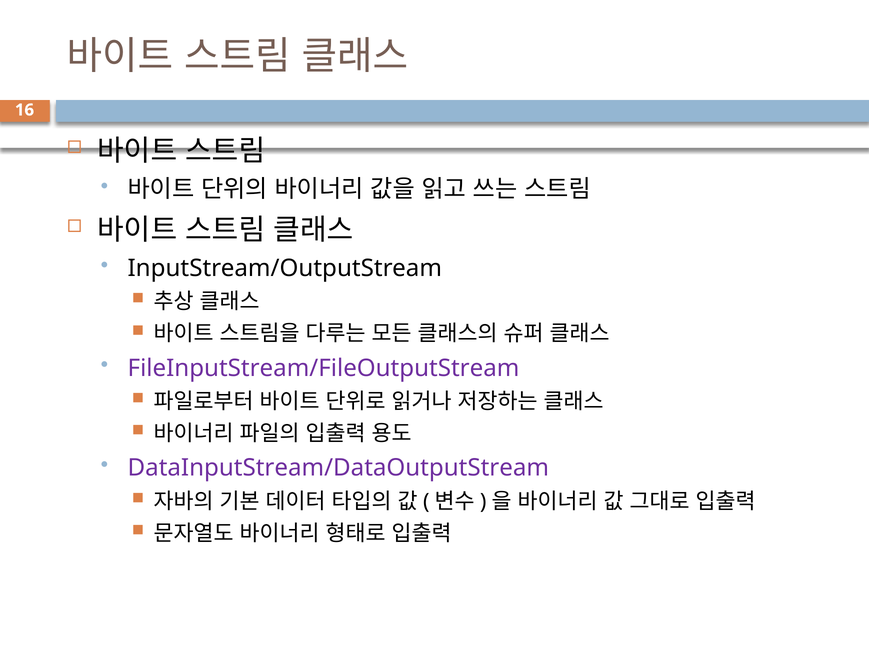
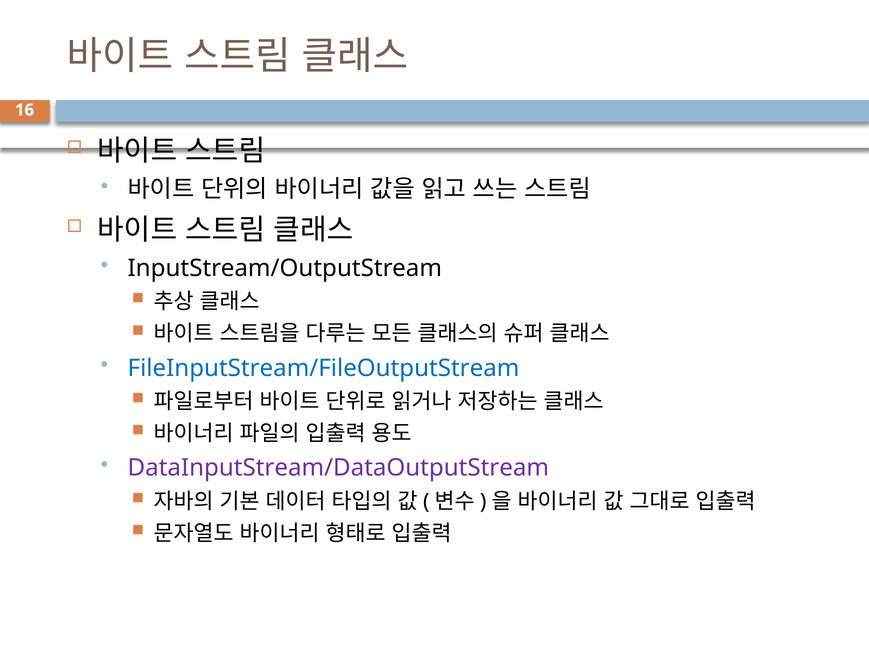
FileInputStream/FileOutputStream colour: purple -> blue
